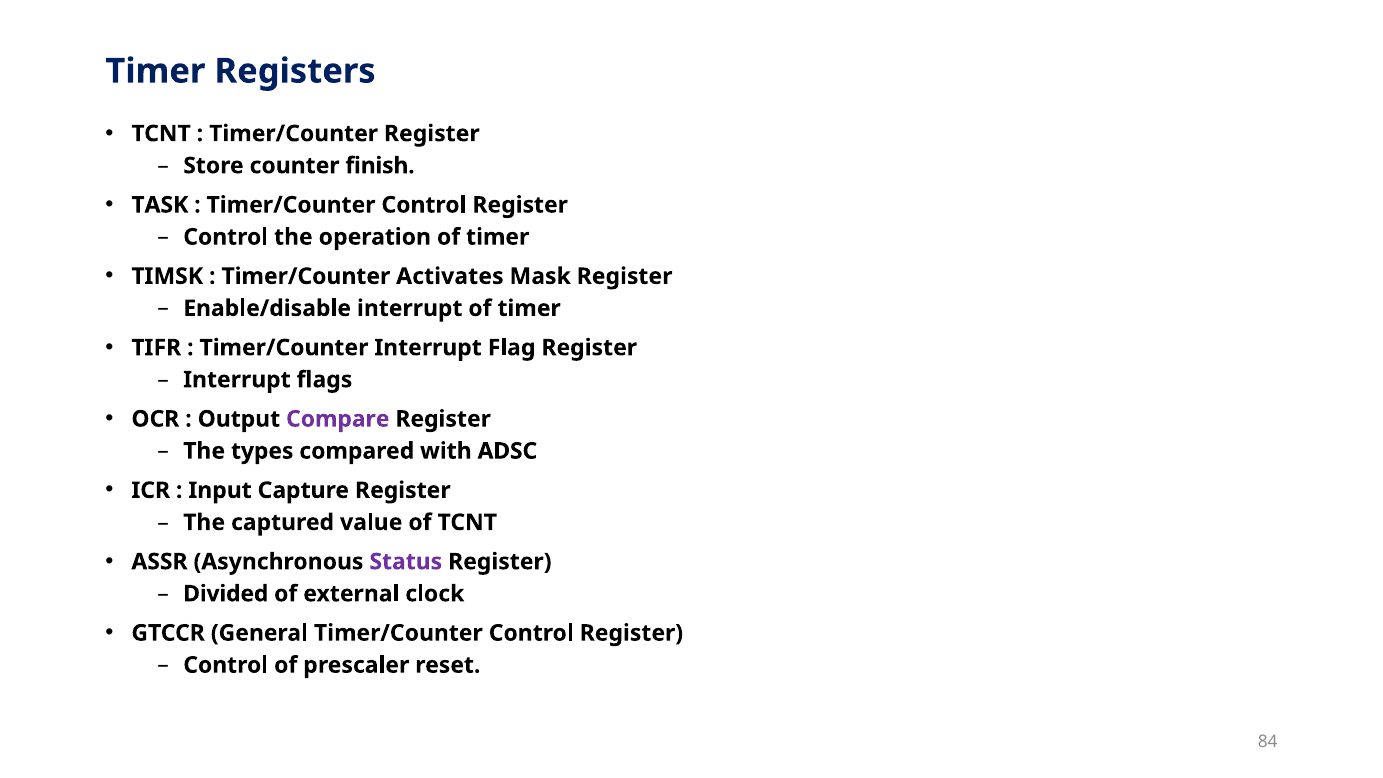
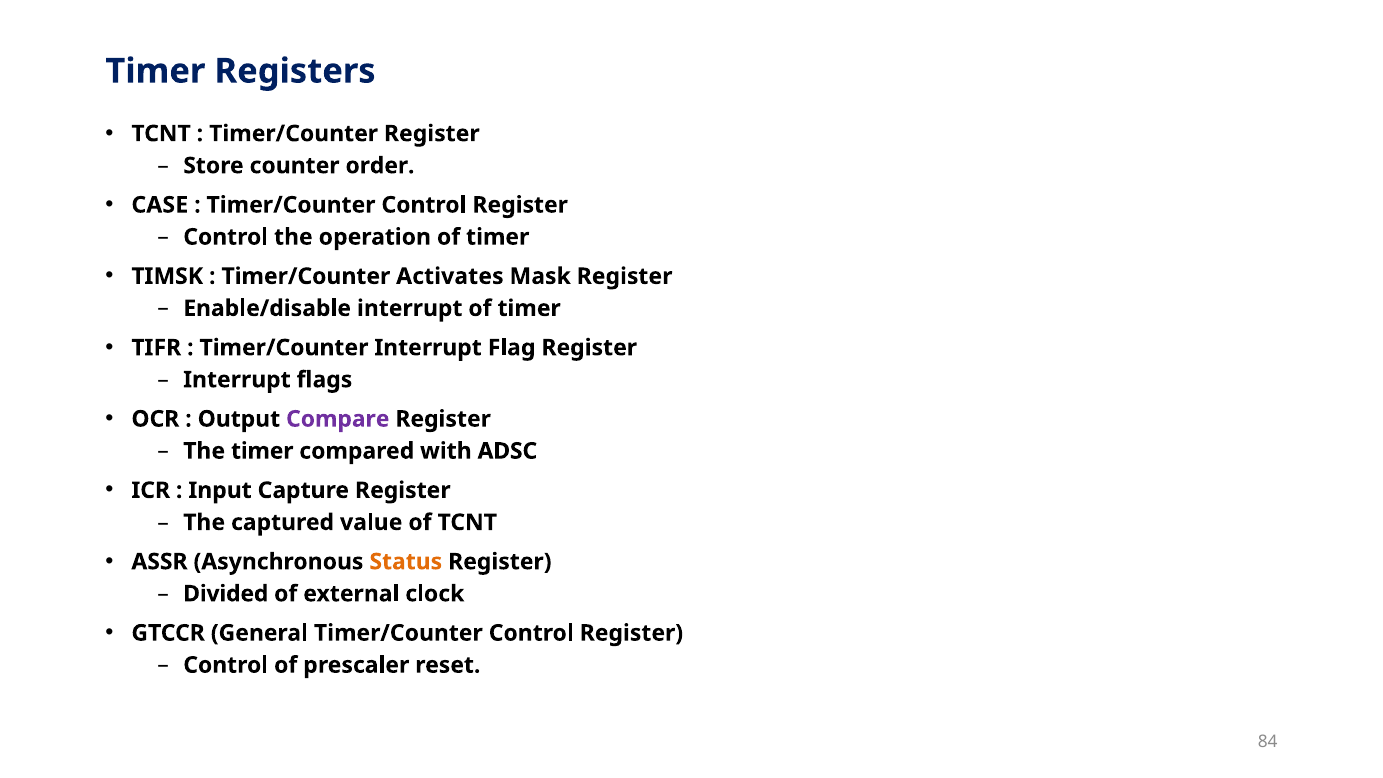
finish: finish -> order
TASK: TASK -> CASE
The types: types -> timer
Status colour: purple -> orange
